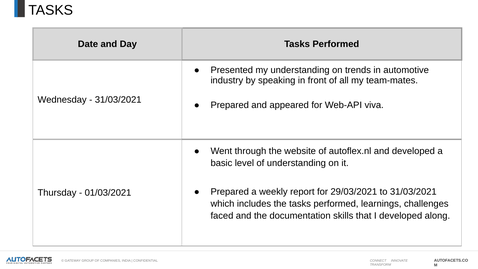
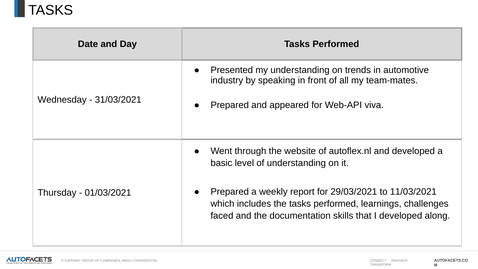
to 31/03/2021: 31/03/2021 -> 11/03/2021
